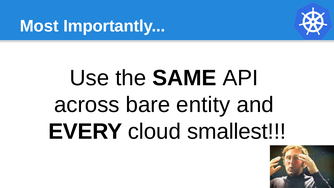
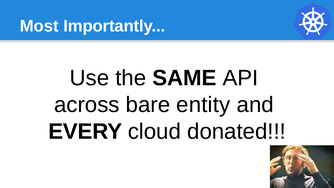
smallest: smallest -> donated
